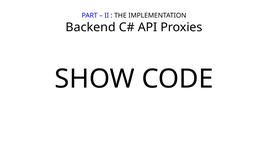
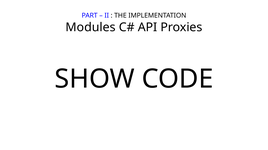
Backend: Backend -> Modules
